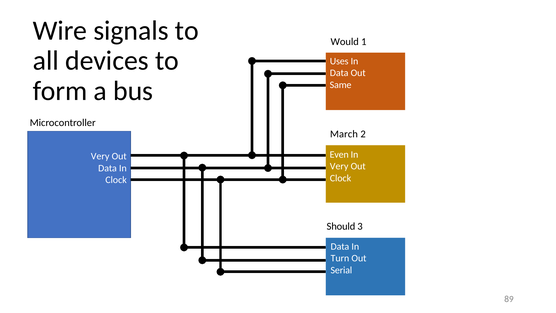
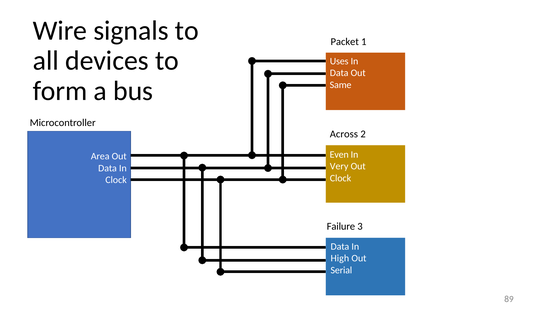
Would: Would -> Packet
March: March -> Across
Very at (100, 156): Very -> Area
Should: Should -> Failure
Turn: Turn -> High
